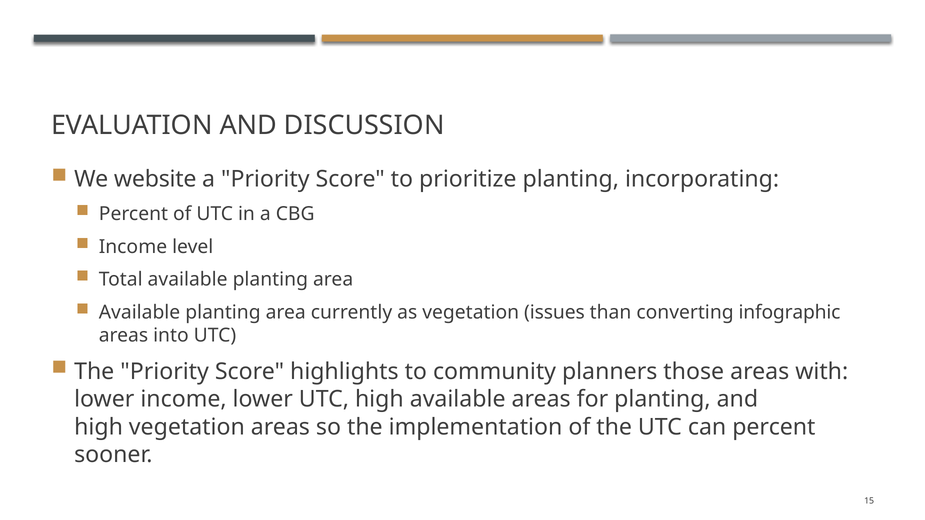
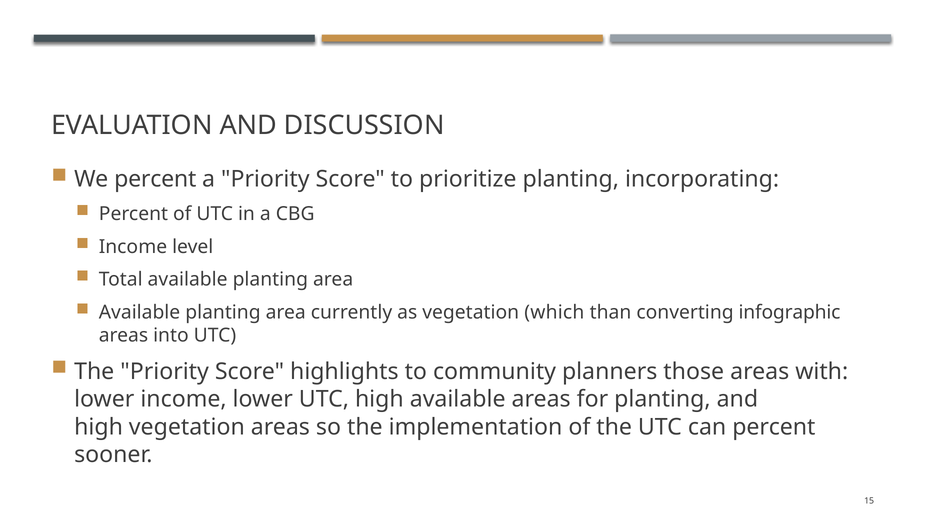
We website: website -> percent
issues: issues -> which
